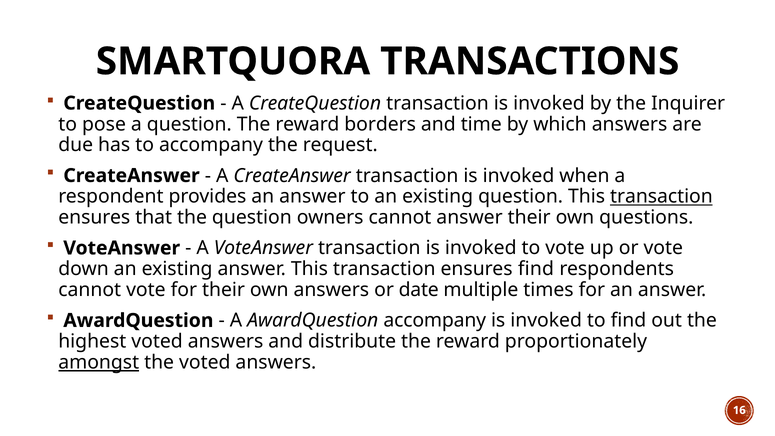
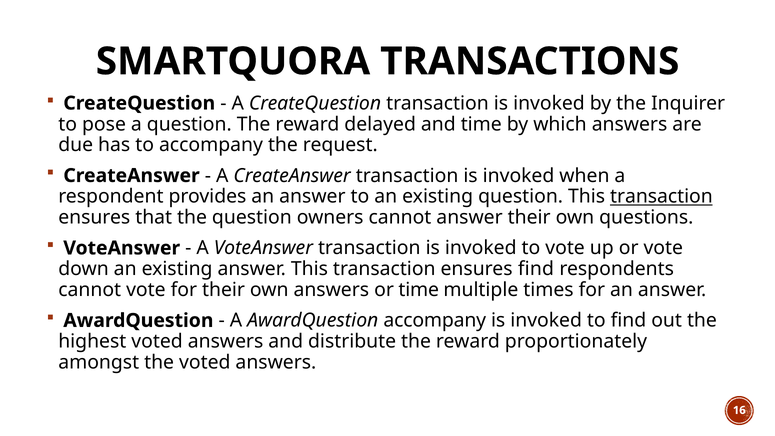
borders: borders -> delayed
or date: date -> time
amongst underline: present -> none
